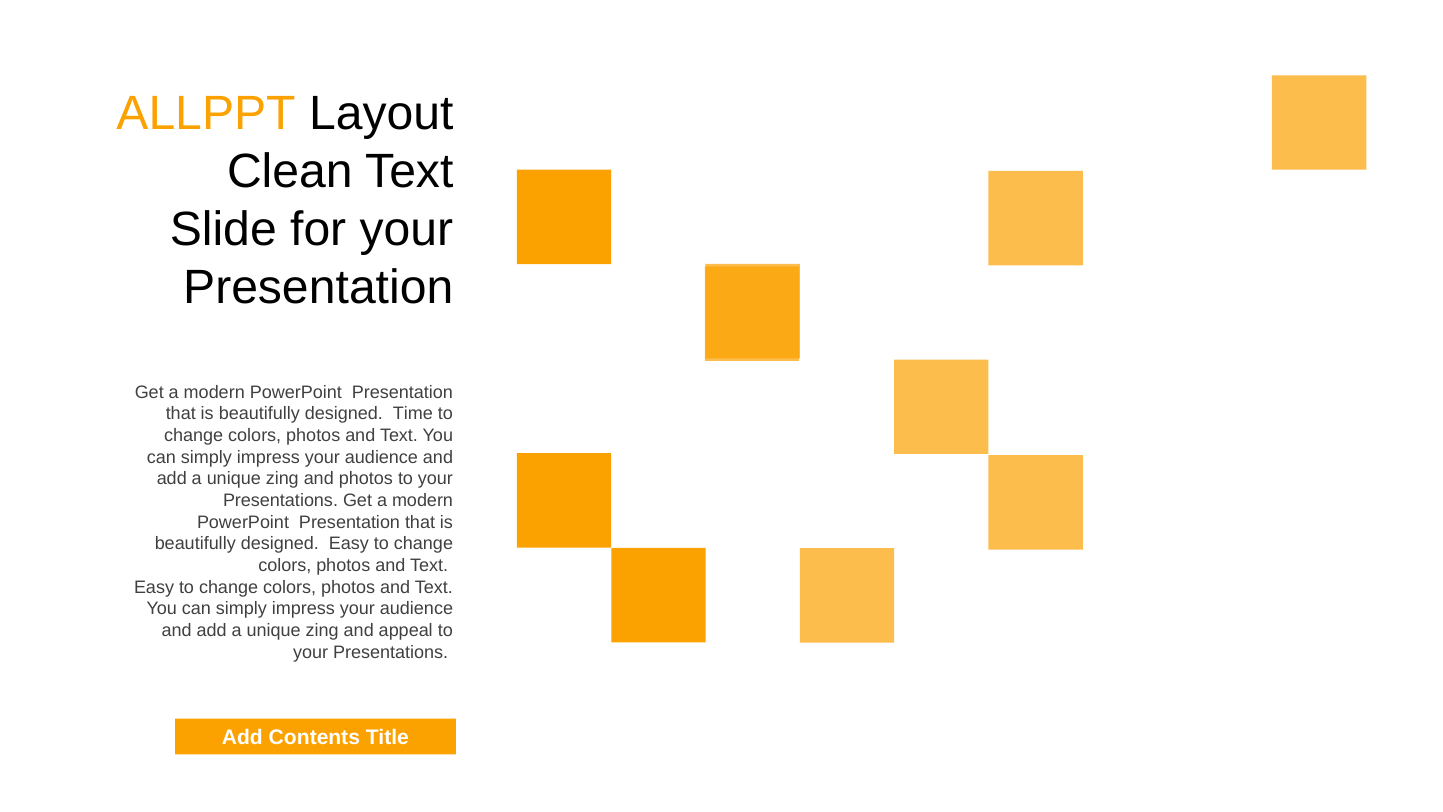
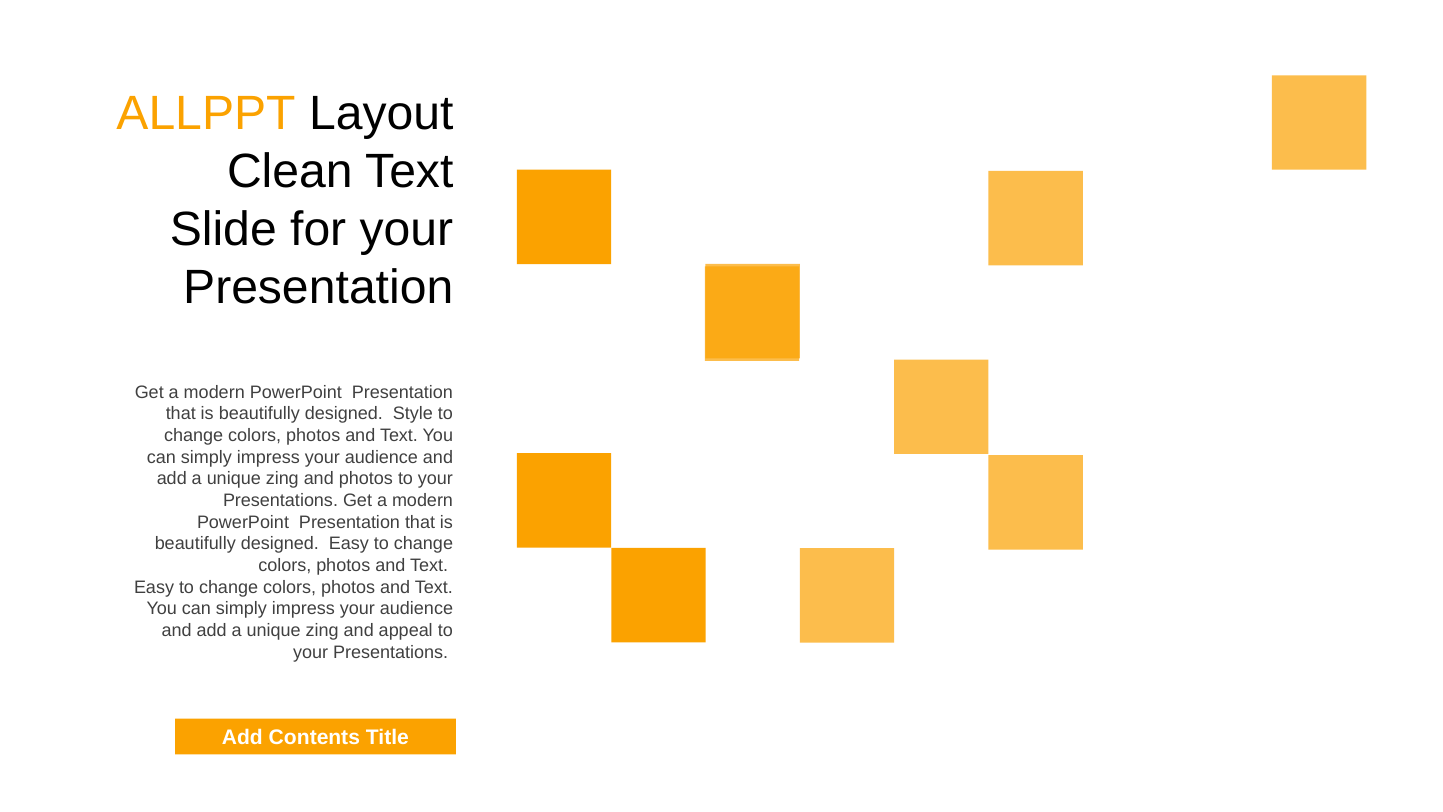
Time: Time -> Style
